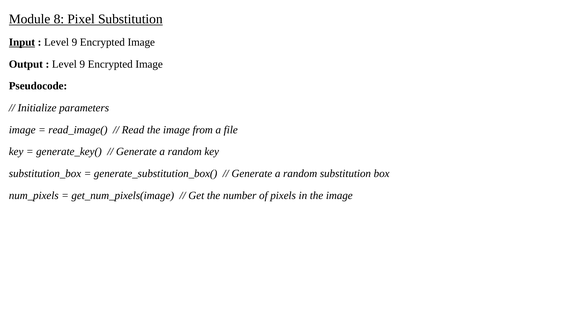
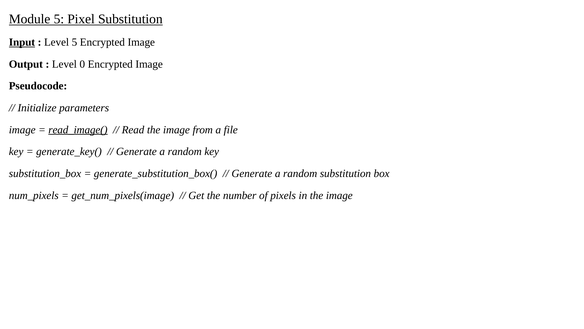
Module 8: 8 -> 5
9 at (74, 42): 9 -> 5
9 at (82, 64): 9 -> 0
read_image( underline: none -> present
